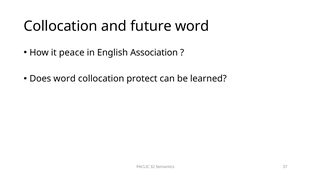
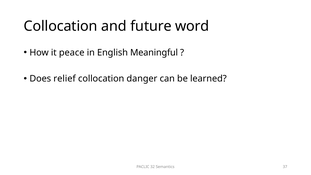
Association: Association -> Meaningful
Does word: word -> relief
protect: protect -> danger
